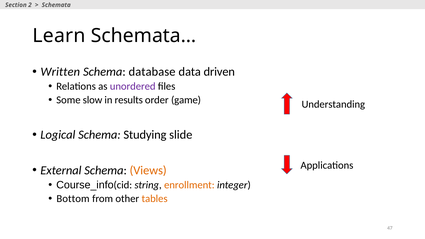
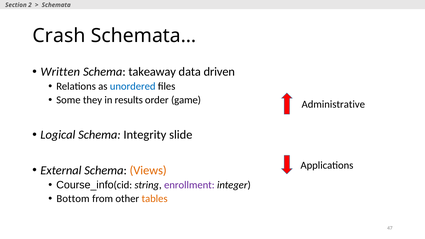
Learn: Learn -> Crash
database: database -> takeaway
unordered colour: purple -> blue
slow: slow -> they
Understanding: Understanding -> Administrative
Studying: Studying -> Integrity
enrollment colour: orange -> purple
